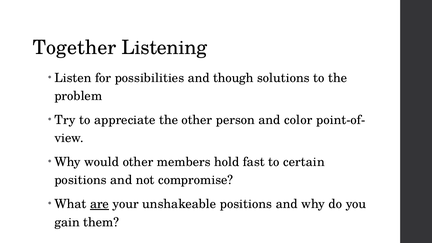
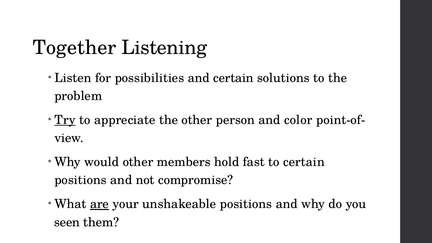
and though: though -> certain
Try underline: none -> present
gain: gain -> seen
